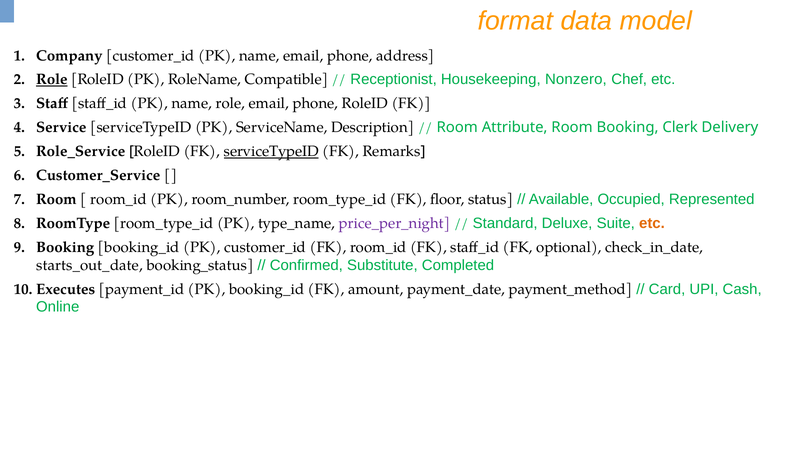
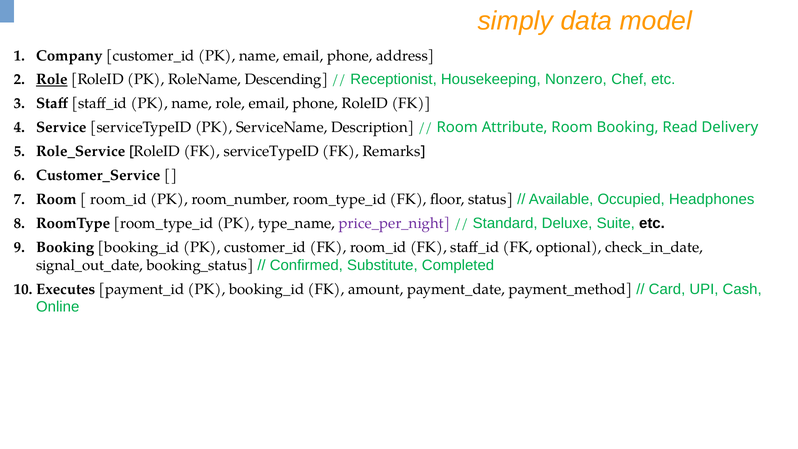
format: format -> simply
Compatible: Compatible -> Descending
Clerk: Clerk -> Read
serviceTypeID at (271, 151) underline: present -> none
Represented: Represented -> Headphones
etc at (652, 223) colour: orange -> black
starts_out_date: starts_out_date -> signal_out_date
